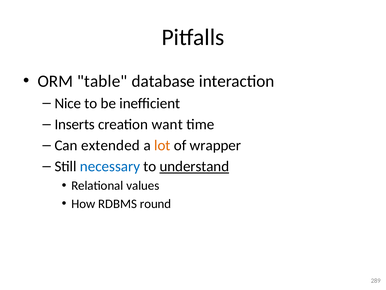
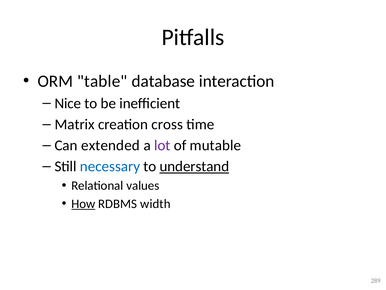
Inserts: Inserts -> Matrix
want: want -> cross
lot colour: orange -> purple
wrapper: wrapper -> mutable
How underline: none -> present
round: round -> width
